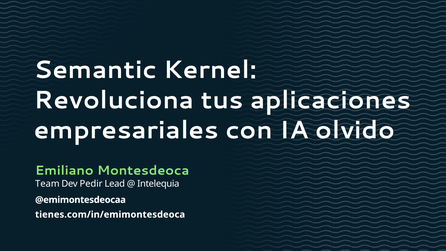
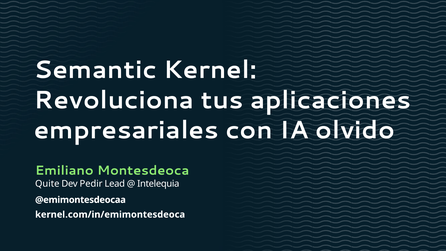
Team: Team -> Quite
tienes.com/in/emimontesdeoca: tienes.com/in/emimontesdeoca -> kernel.com/in/emimontesdeoca
